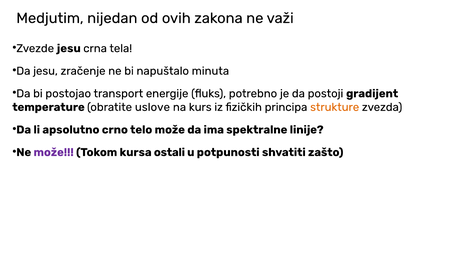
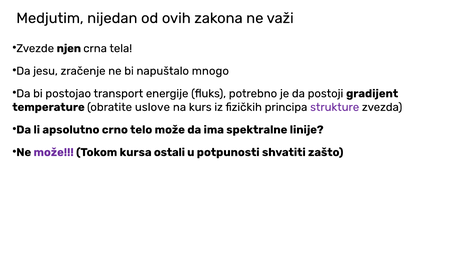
jesu at (69, 48): jesu -> njen
minuta: minuta -> mnogo
strukture colour: orange -> purple
